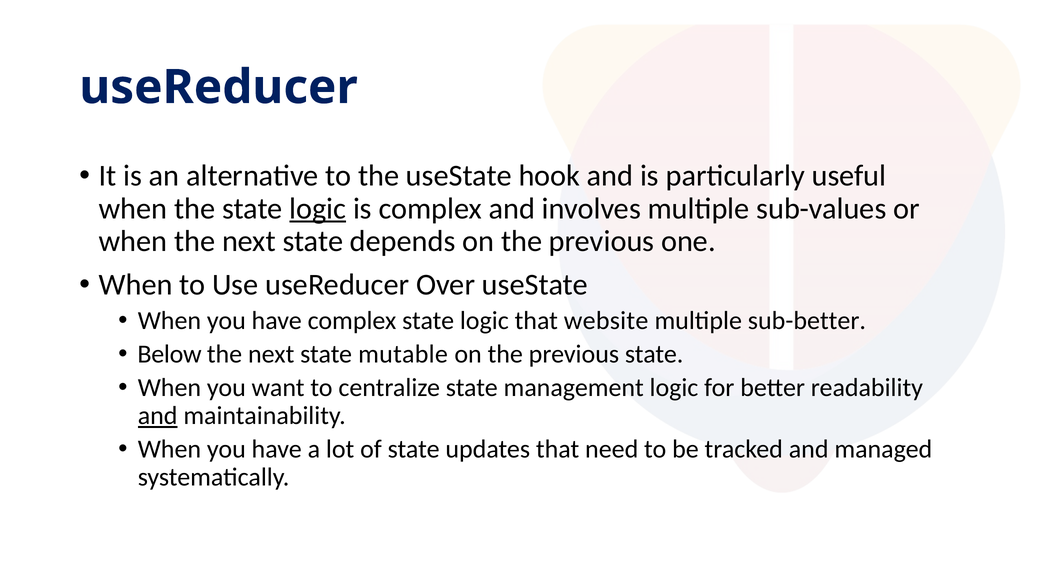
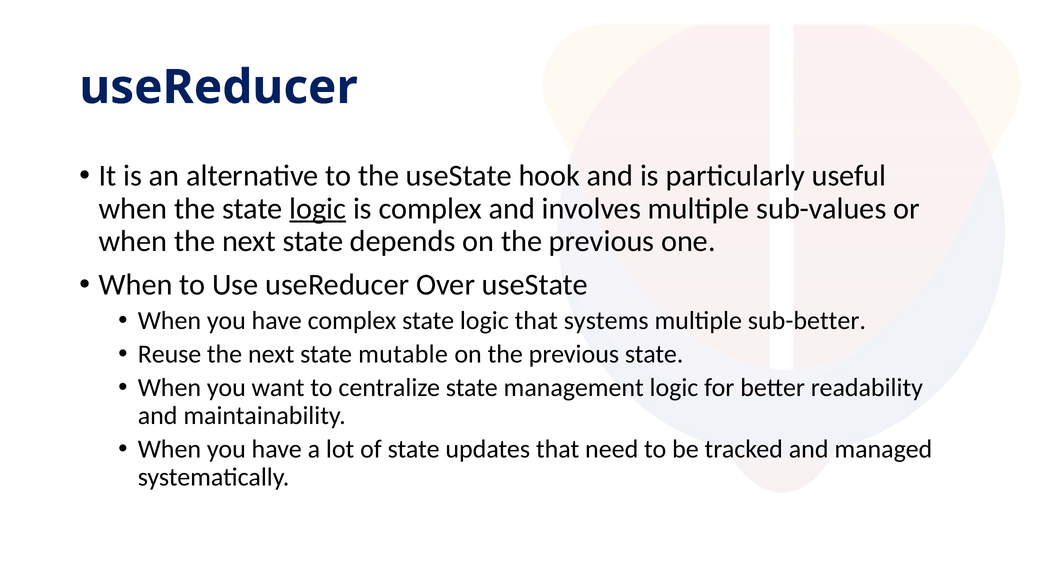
website: website -> systems
Below: Below -> Reuse
and at (158, 416) underline: present -> none
